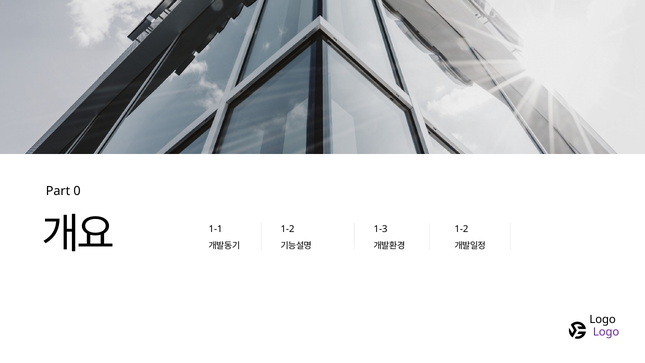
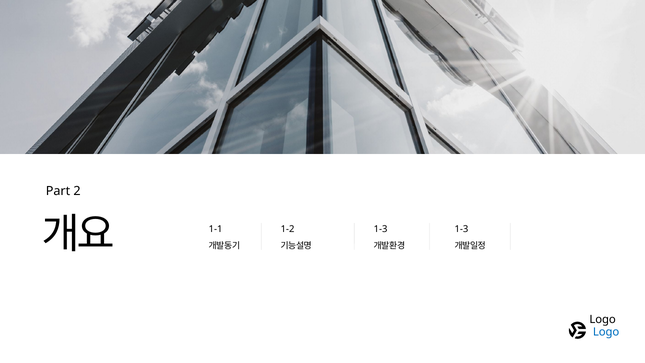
0: 0 -> 2
1-2 at (461, 229): 1-2 -> 1-3
Logo at (606, 332) colour: purple -> blue
